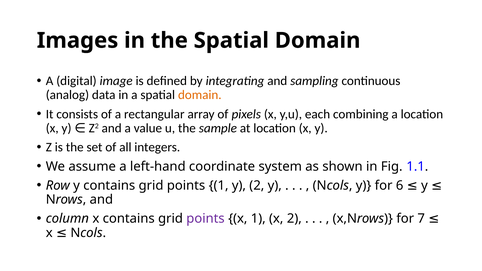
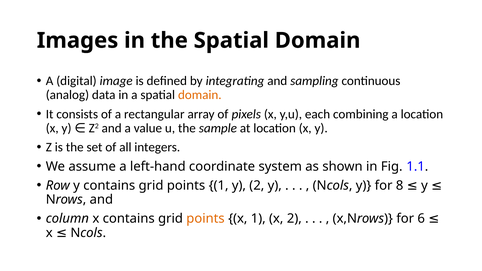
6: 6 -> 8
points at (205, 219) colour: purple -> orange
7: 7 -> 6
